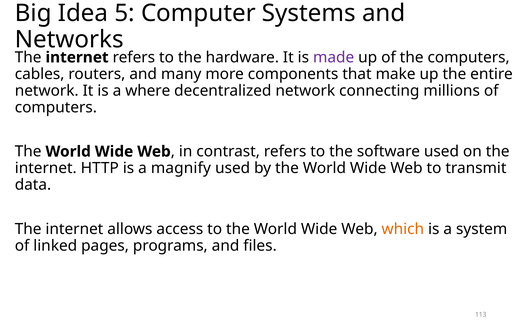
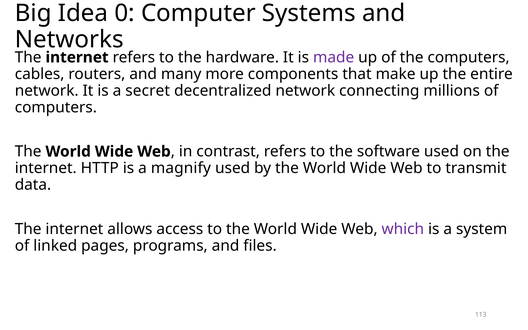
5: 5 -> 0
where: where -> secret
which colour: orange -> purple
